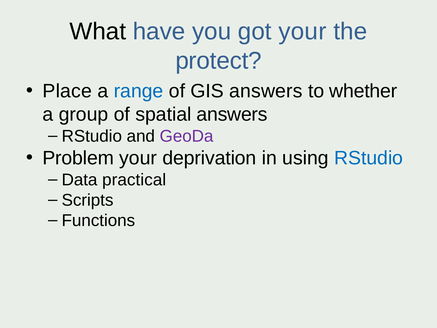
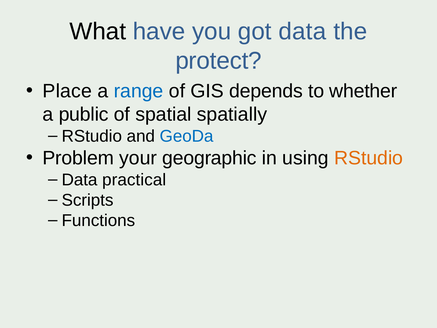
got your: your -> data
GIS answers: answers -> depends
group: group -> public
spatial answers: answers -> spatially
GeoDa colour: purple -> blue
deprivation: deprivation -> geographic
RStudio at (369, 158) colour: blue -> orange
